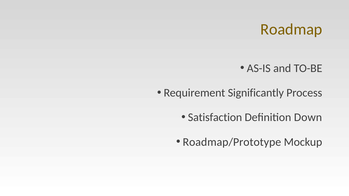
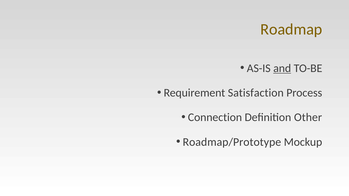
and underline: none -> present
Significantly: Significantly -> Satisfaction
Satisfaction: Satisfaction -> Connection
Down: Down -> Other
